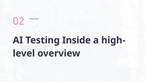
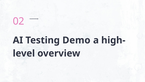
Inside: Inside -> Demo
